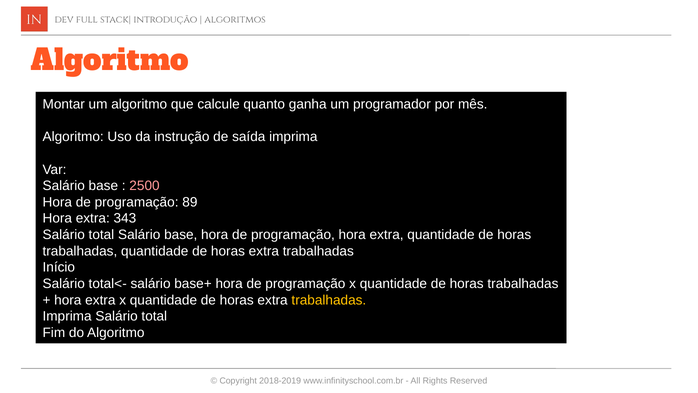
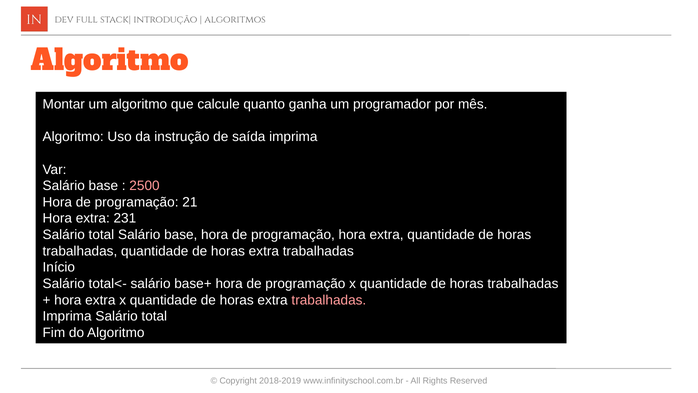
89: 89 -> 21
343: 343 -> 231
trabalhadas at (329, 300) colour: yellow -> pink
